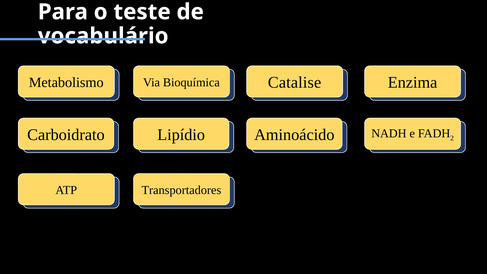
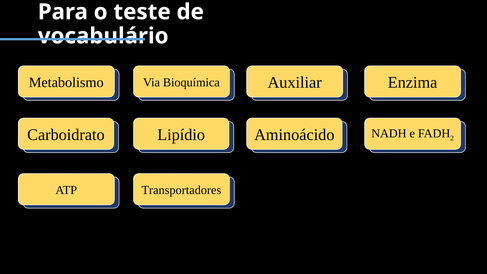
Catalise: Catalise -> Auxiliar
